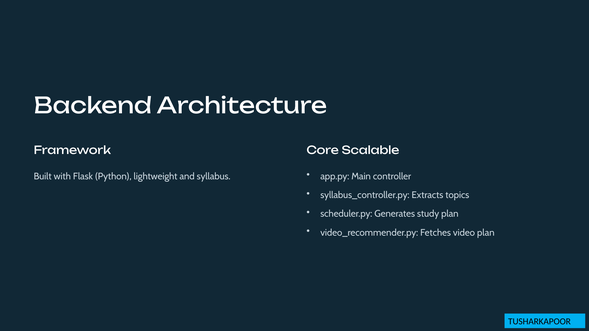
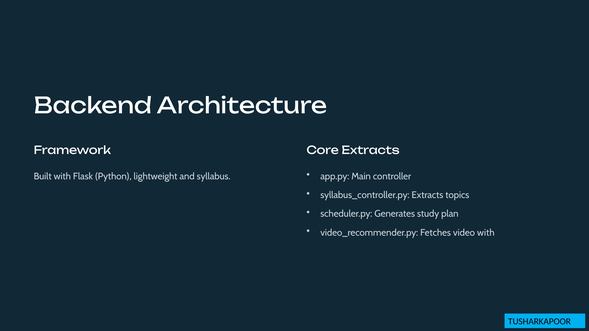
Core Scalable: Scalable -> Extracts
video plan: plan -> with
